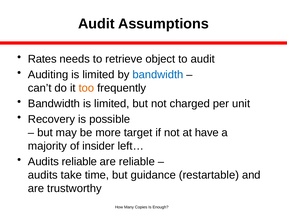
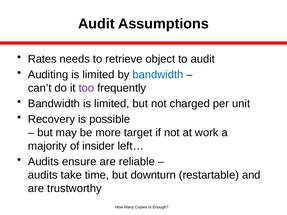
too colour: orange -> purple
have: have -> work
Audits reliable: reliable -> ensure
guidance: guidance -> downturn
